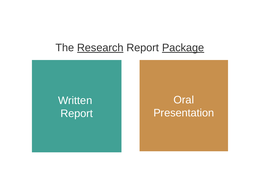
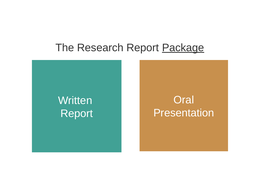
Research underline: present -> none
